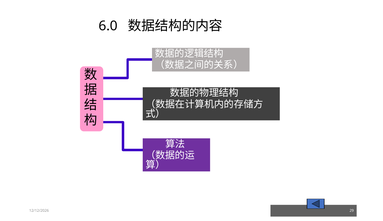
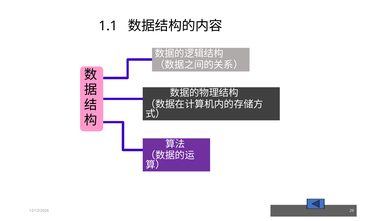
6.0: 6.0 -> 1.1
